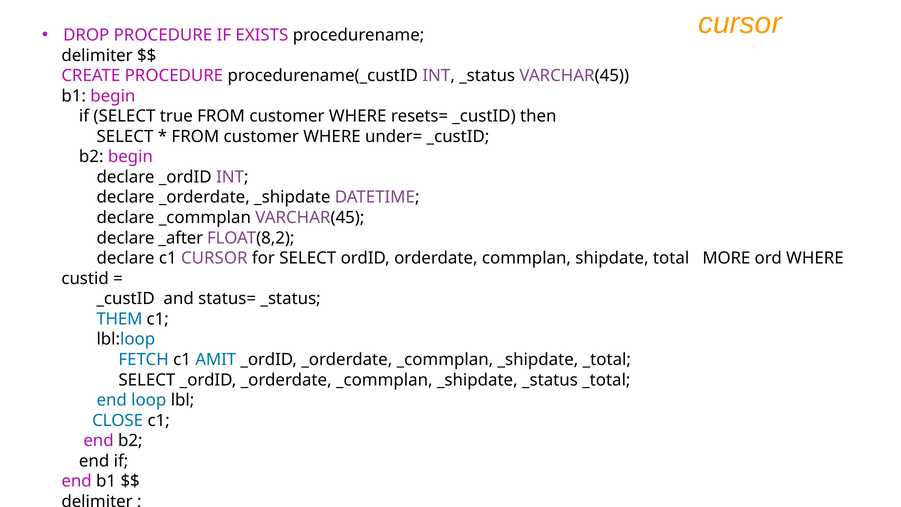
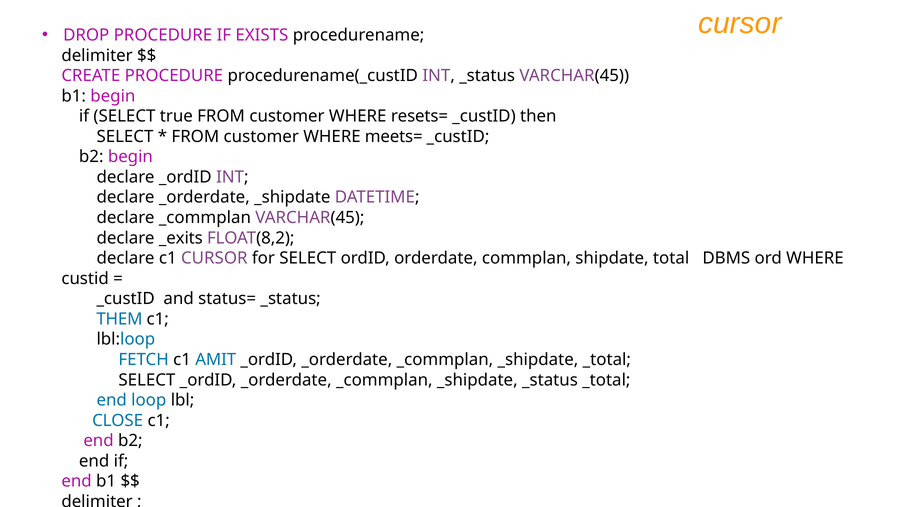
under=: under= -> meets=
_after: _after -> _exits
MORE: MORE -> DBMS
